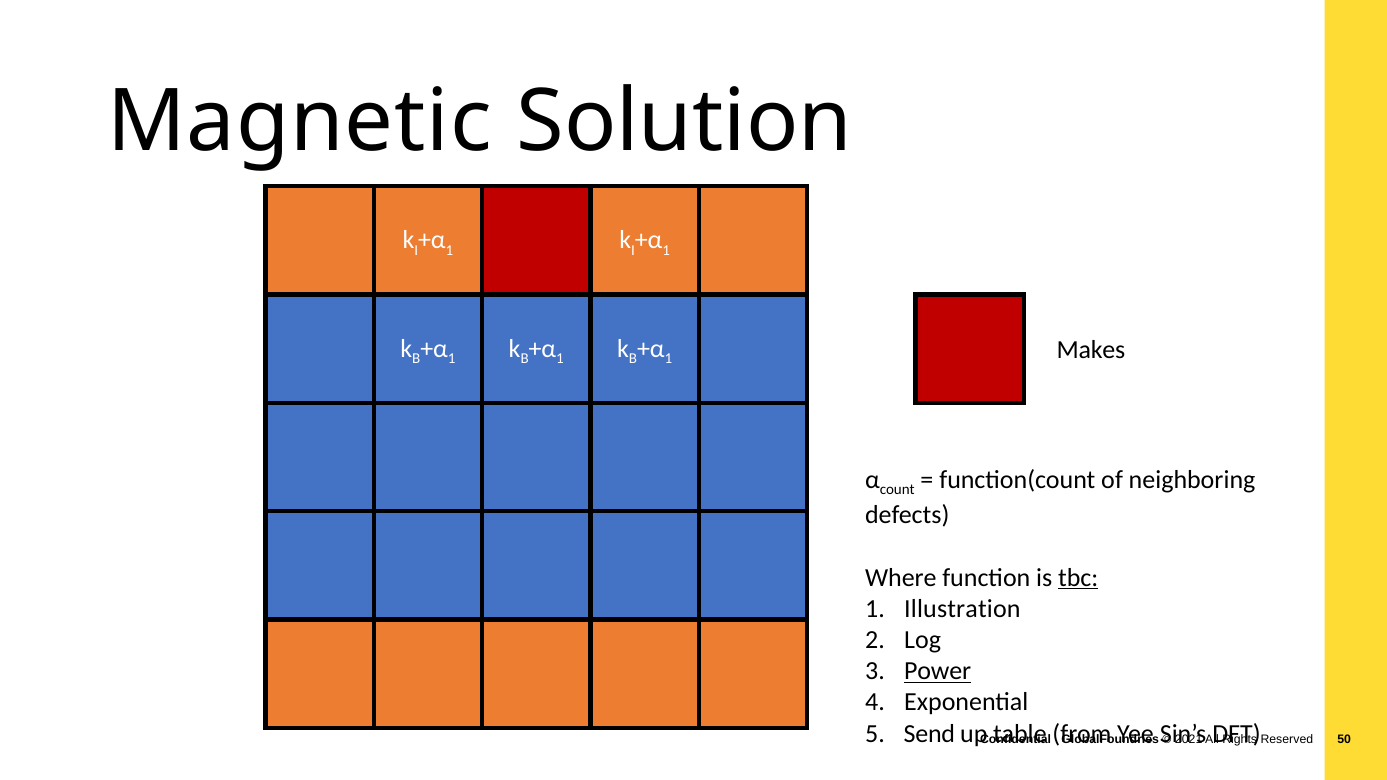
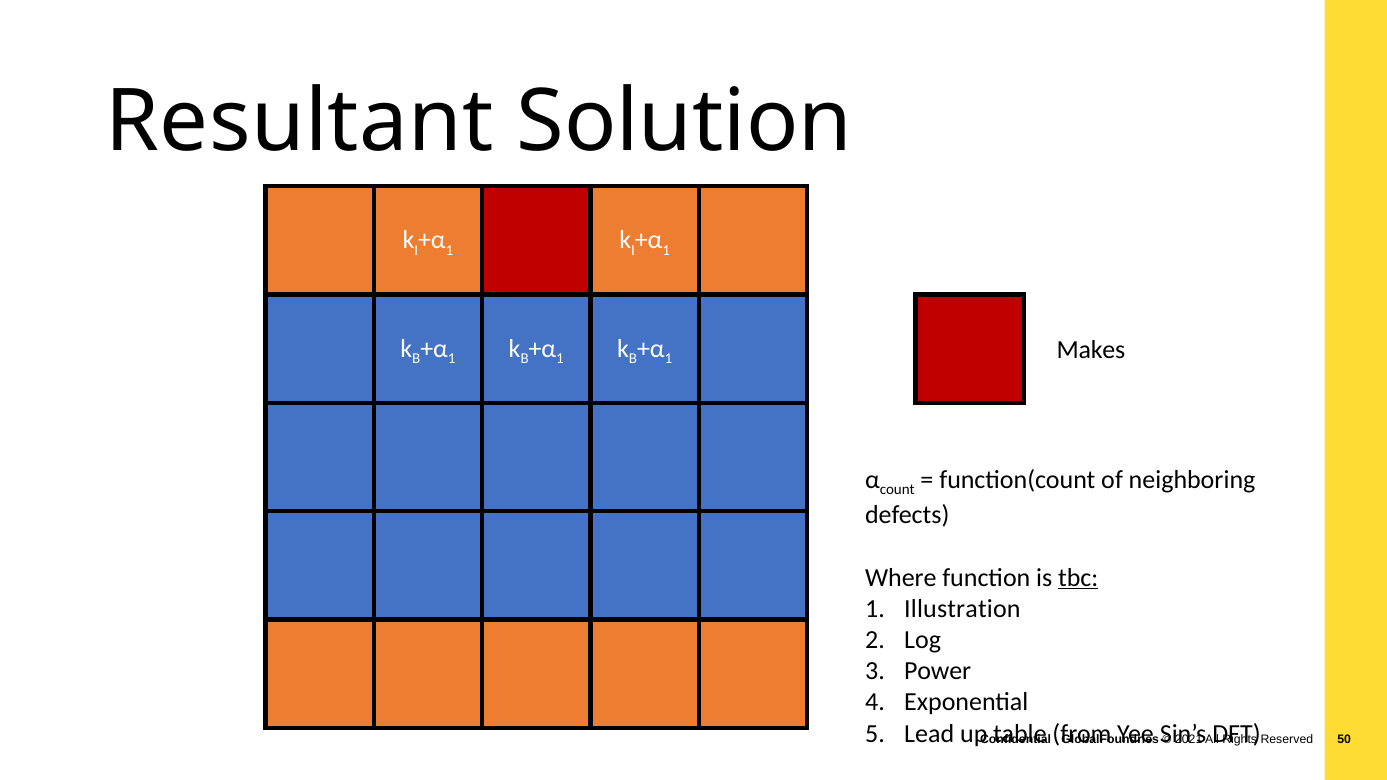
Magnetic: Magnetic -> Resultant
Power underline: present -> none
Send: Send -> Lead
